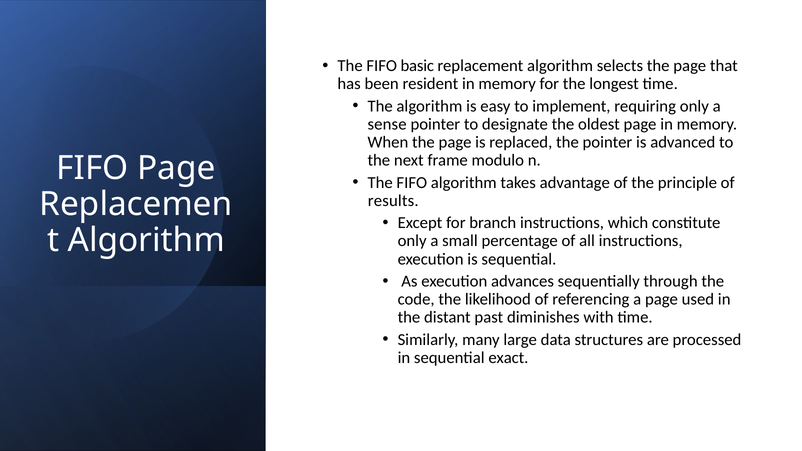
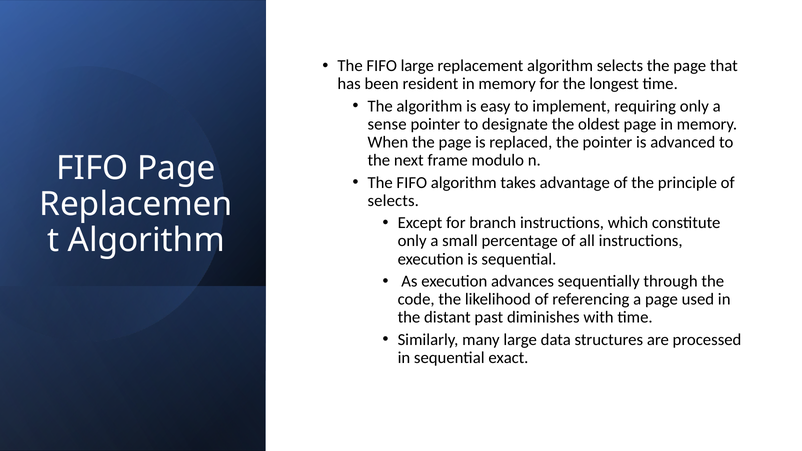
FIFO basic: basic -> large
results at (393, 201): results -> selects
